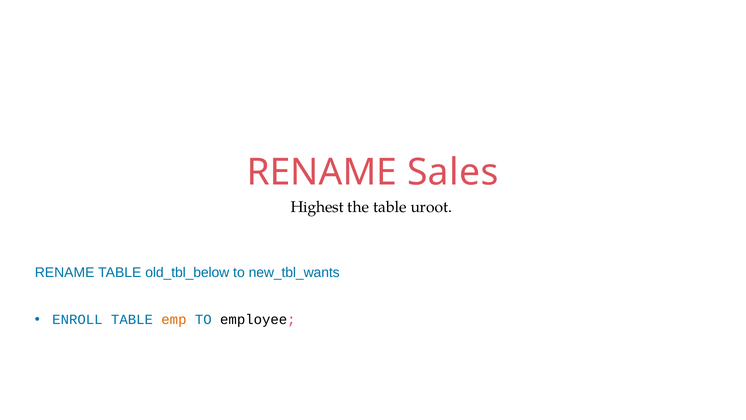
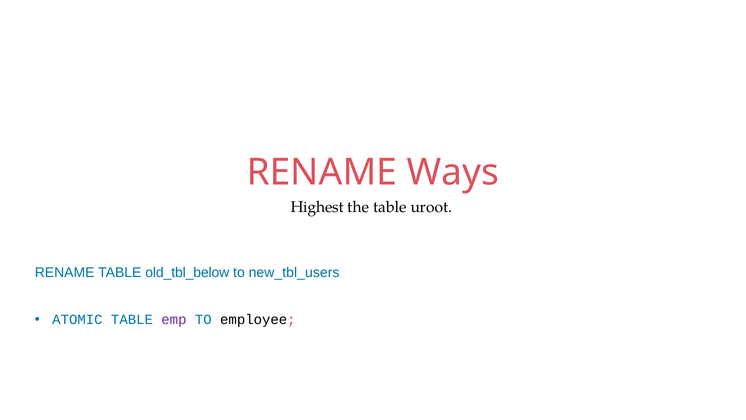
Sales: Sales -> Ways
new_tbl_wants: new_tbl_wants -> new_tbl_users
ENROLL: ENROLL -> ATOMIC
emp colour: orange -> purple
